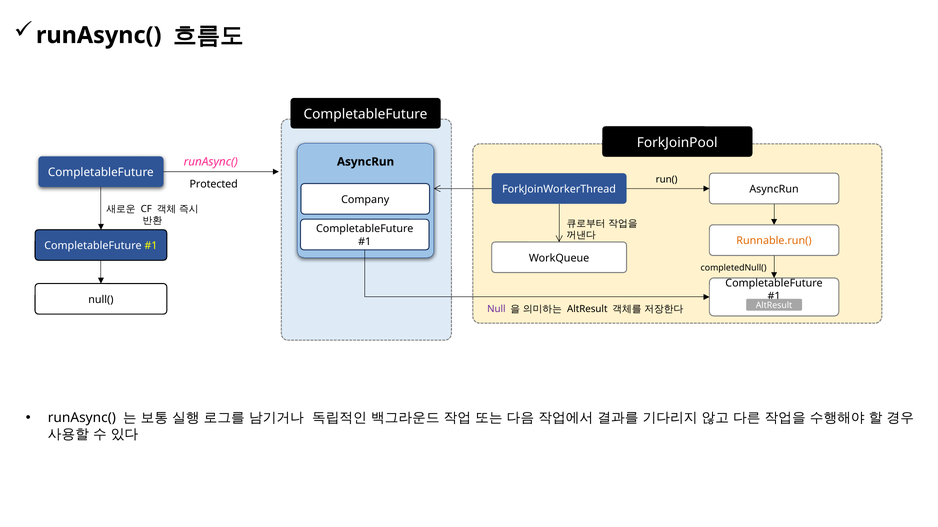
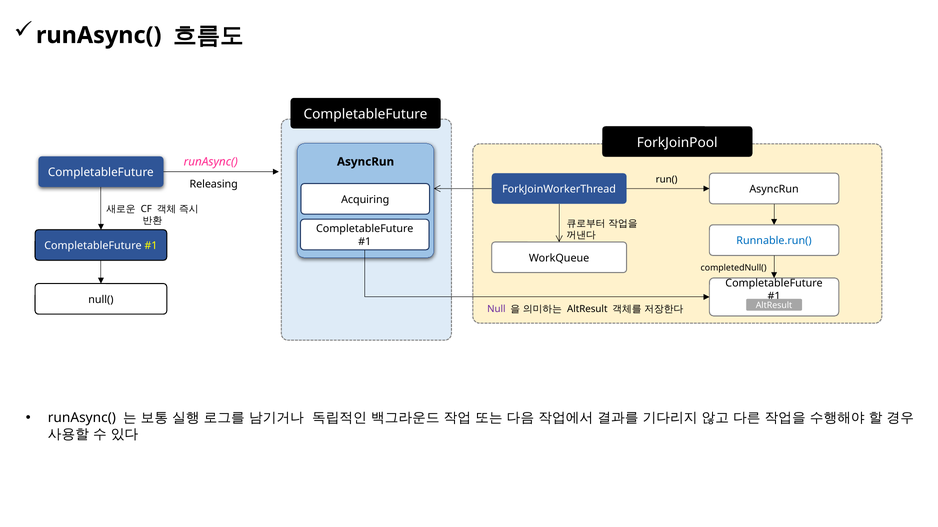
Protected: Protected -> Releasing
Company: Company -> Acquiring
Runnable.run( colour: orange -> blue
